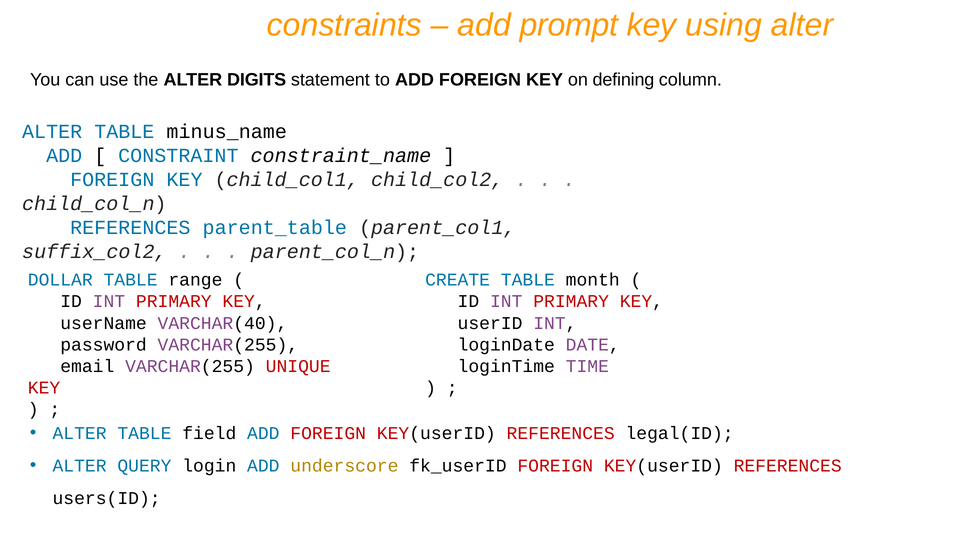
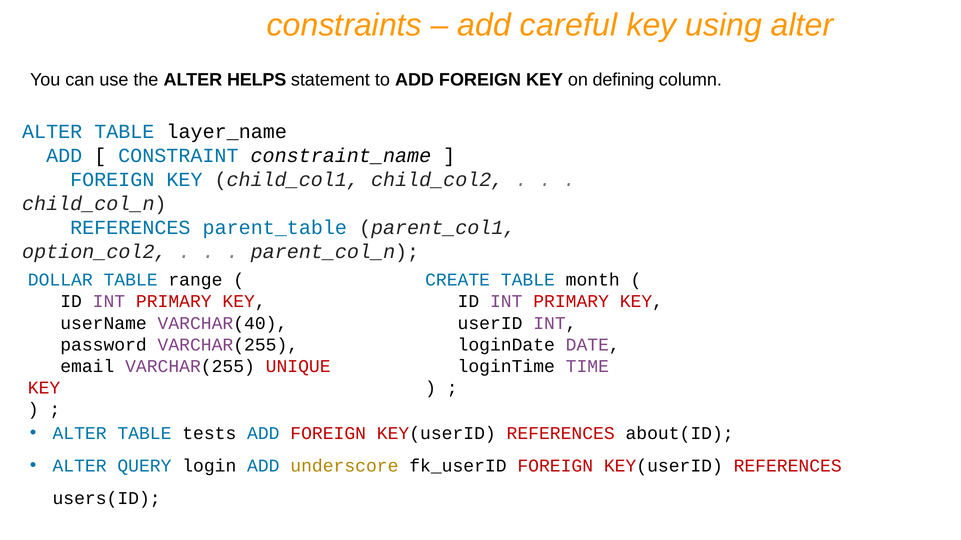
prompt: prompt -> careful
DIGITS: DIGITS -> HELPS
minus_name: minus_name -> layer_name
suffix_col2: suffix_col2 -> option_col2
field: field -> tests
legal(ID: legal(ID -> about(ID
